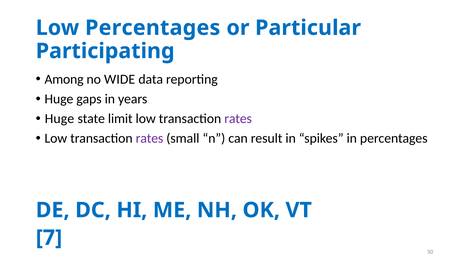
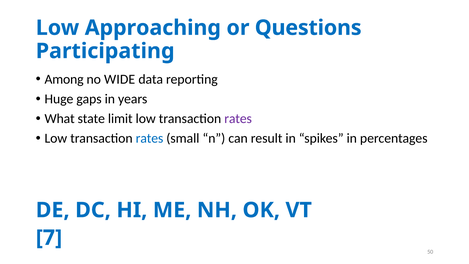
Low Percentages: Percentages -> Approaching
Particular: Particular -> Questions
Huge at (59, 119): Huge -> What
rates at (149, 138) colour: purple -> blue
